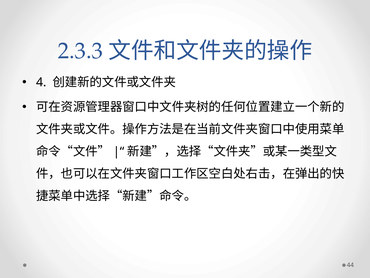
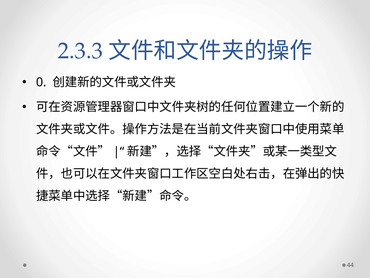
4: 4 -> 0
